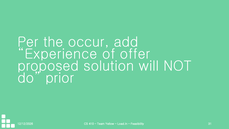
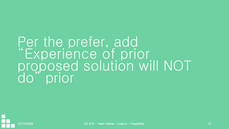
occur: occur -> prefer
of offer: offer -> prior
